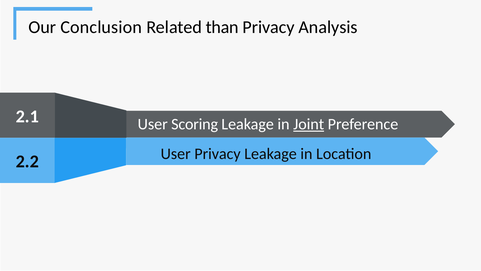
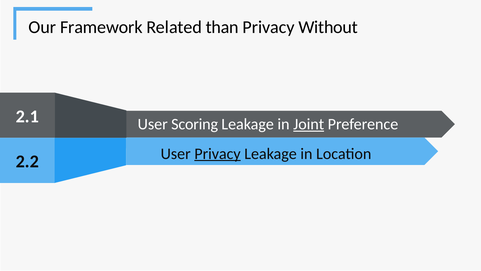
Conclusion: Conclusion -> Framework
Analysis: Analysis -> Without
Privacy at (217, 153) underline: none -> present
